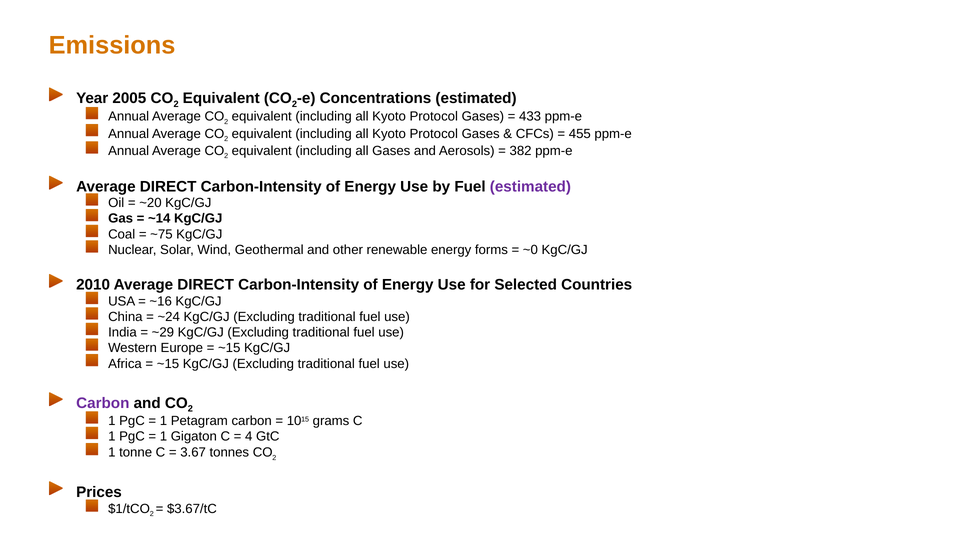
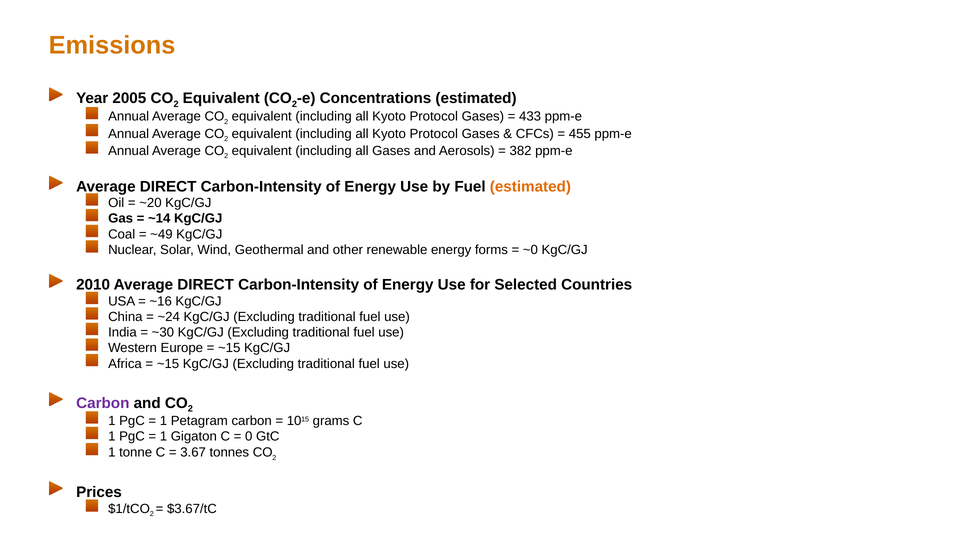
estimated at (530, 187) colour: purple -> orange
~75: ~75 -> ~49
~29: ~29 -> ~30
4: 4 -> 0
